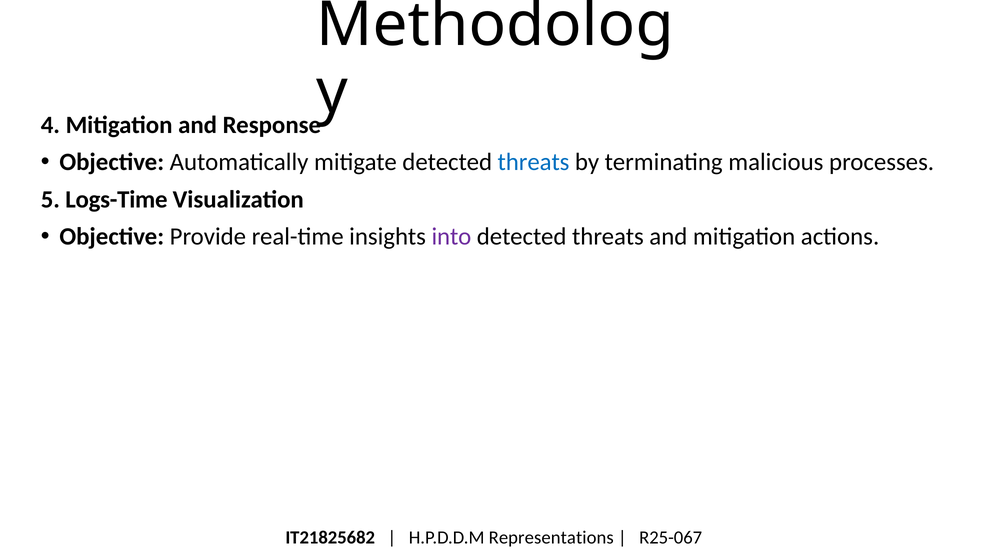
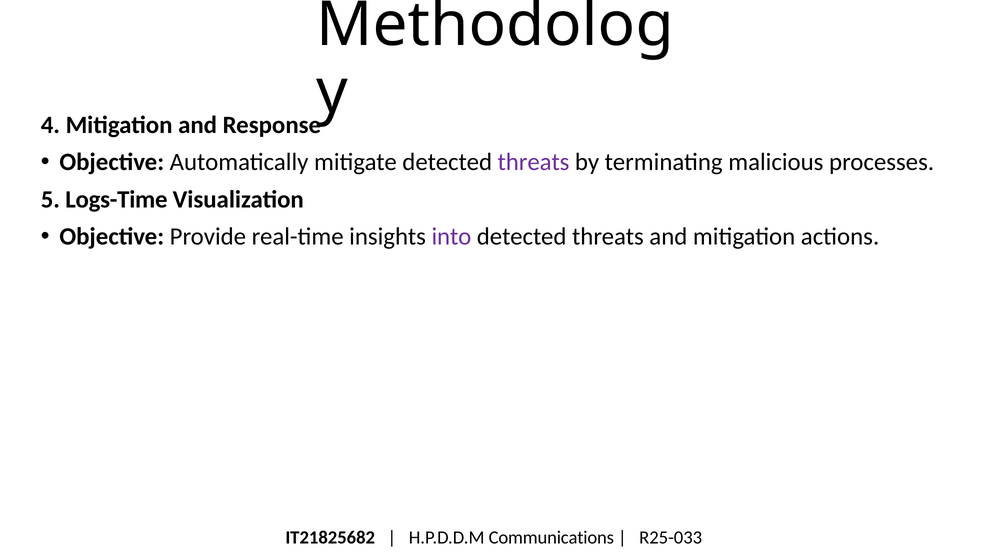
threats at (534, 162) colour: blue -> purple
Representations: Representations -> Communications
R25-067: R25-067 -> R25-033
